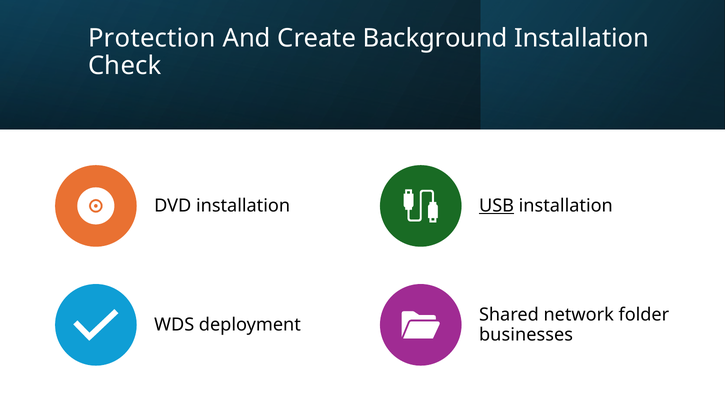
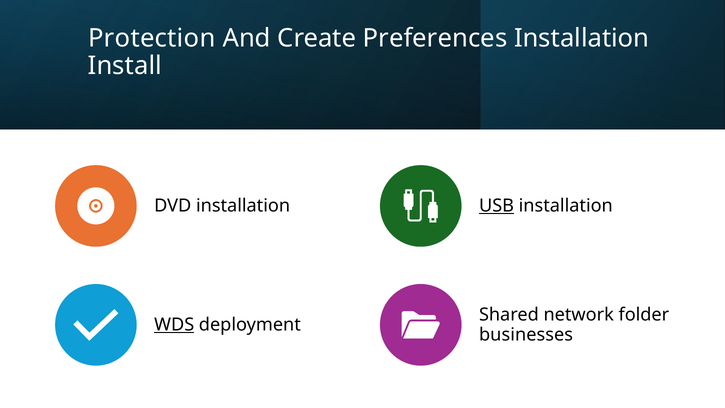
Background: Background -> Preferences
Check: Check -> Install
WDS underline: none -> present
